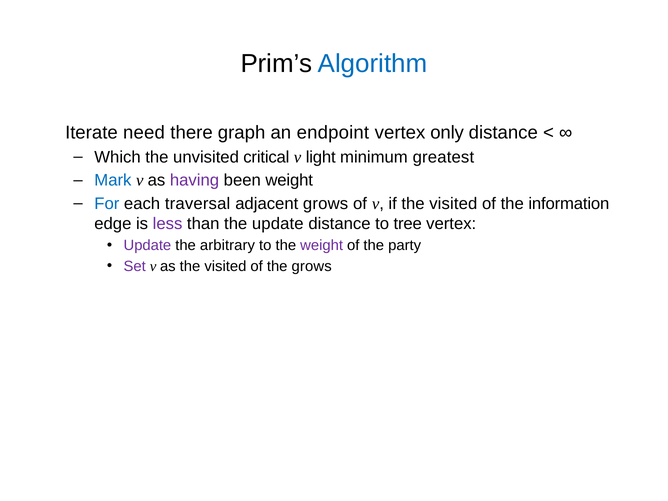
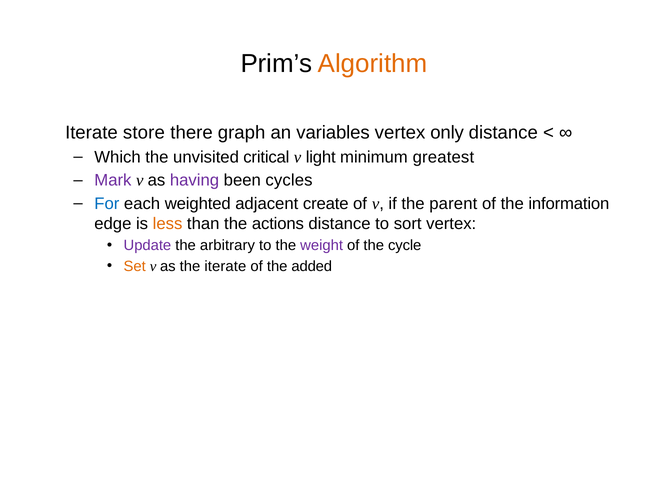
Algorithm colour: blue -> orange
need: need -> store
endpoint: endpoint -> variables
Mark colour: blue -> purple
been weight: weight -> cycles
traversal: traversal -> weighted
adjacent grows: grows -> create
if the visited: visited -> parent
less colour: purple -> orange
the update: update -> actions
tree: tree -> sort
party: party -> cycle
Set colour: purple -> orange
as the visited: visited -> iterate
the grows: grows -> added
